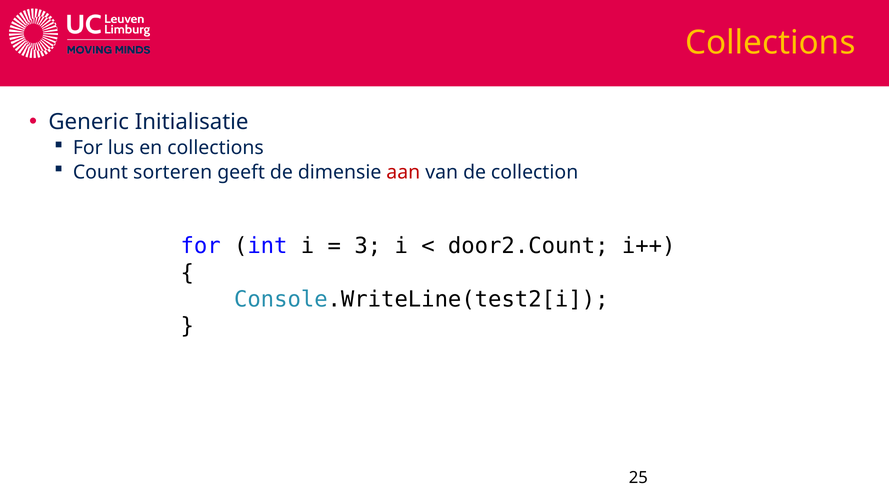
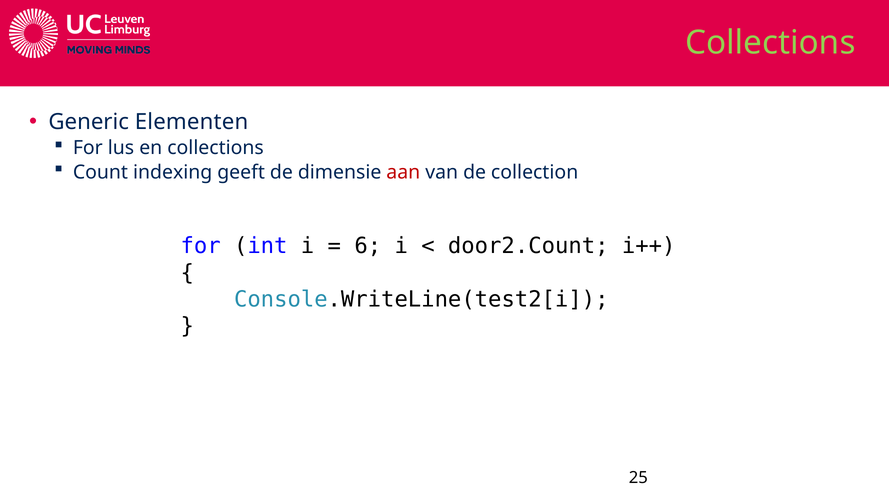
Collections at (770, 43) colour: yellow -> light green
Initialisatie: Initialisatie -> Elementen
sorteren: sorteren -> indexing
3: 3 -> 6
